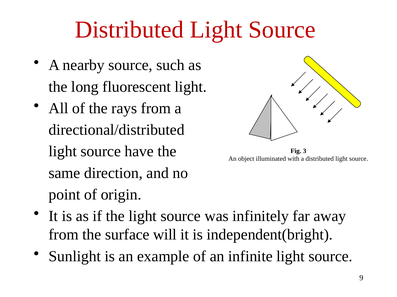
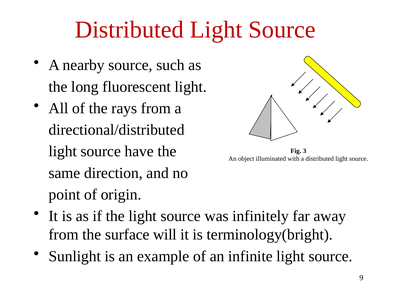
independent(bright: independent(bright -> terminology(bright
